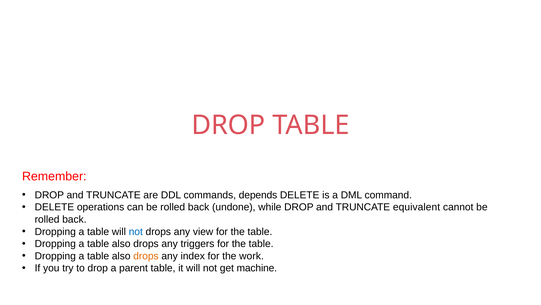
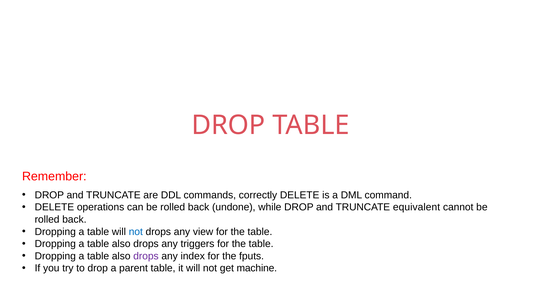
depends: depends -> correctly
drops at (146, 255) colour: orange -> purple
work: work -> fputs
